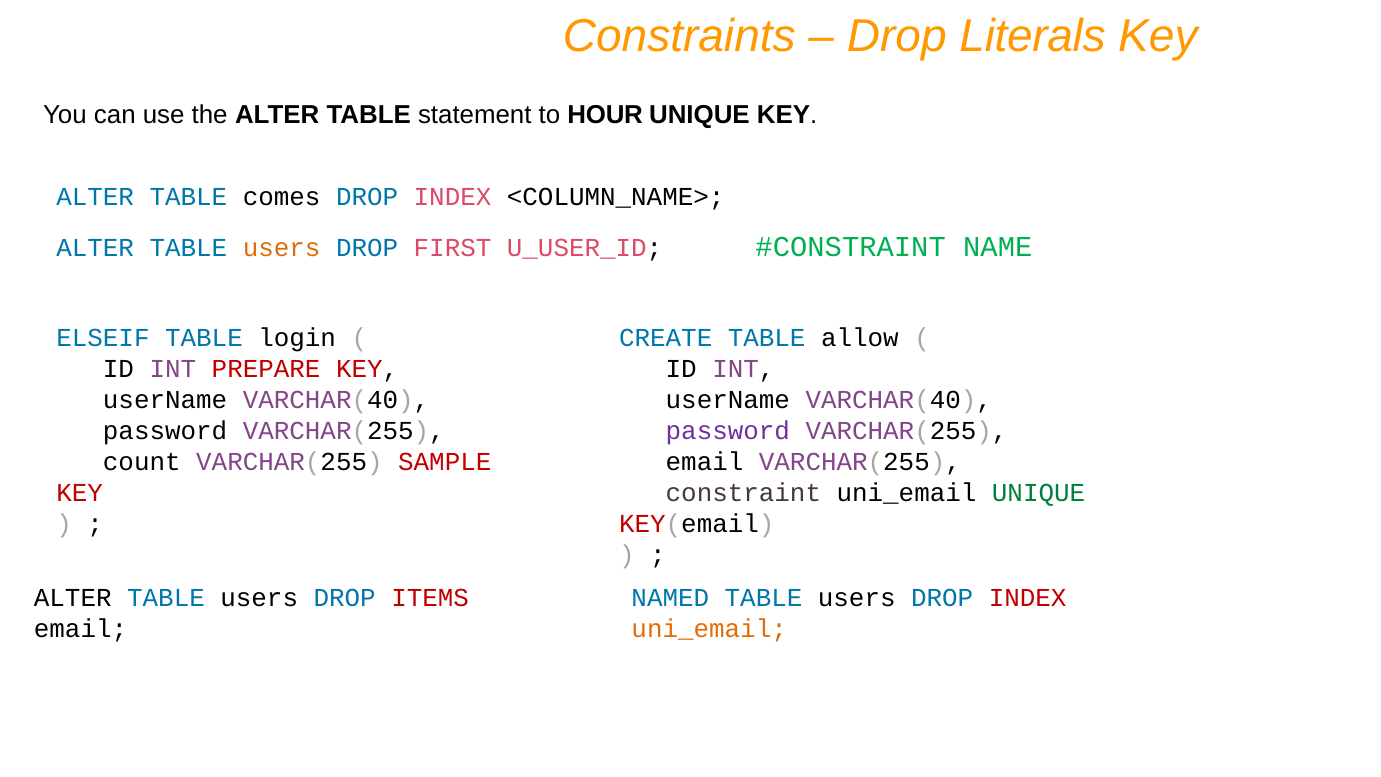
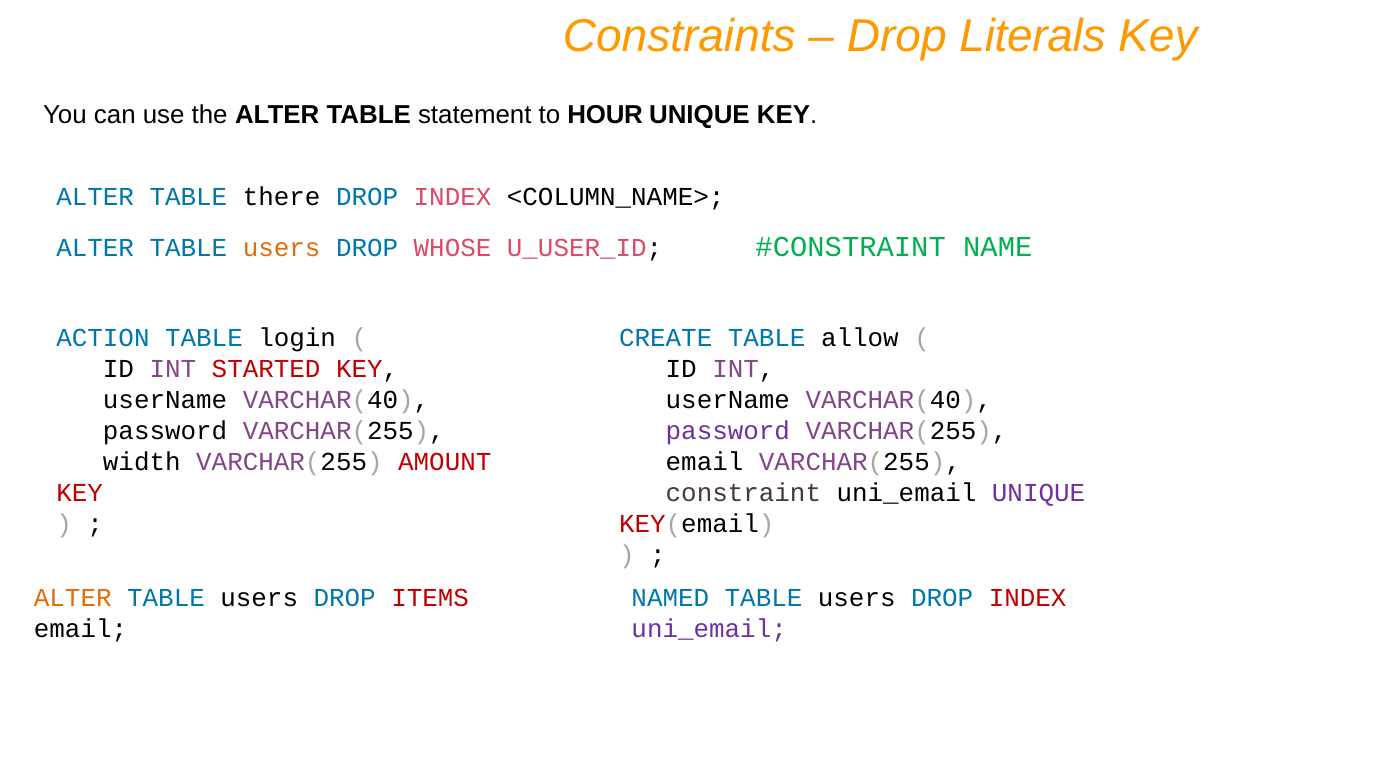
comes: comes -> there
FIRST: FIRST -> WHOSE
ELSEIF: ELSEIF -> ACTION
PREPARE: PREPARE -> STARTED
count: count -> width
SAMPLE: SAMPLE -> AMOUNT
UNIQUE at (1039, 493) colour: green -> purple
ALTER at (73, 597) colour: black -> orange
uni_email at (709, 628) colour: orange -> purple
